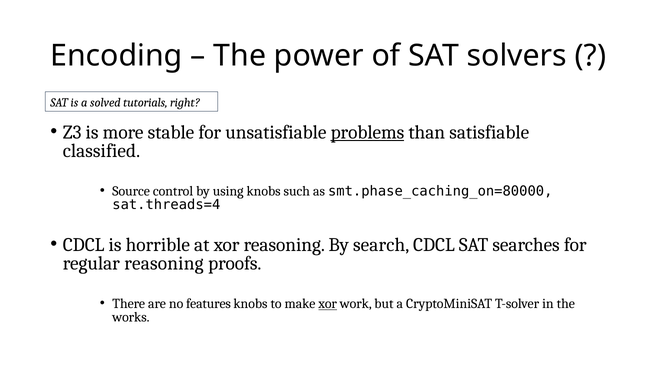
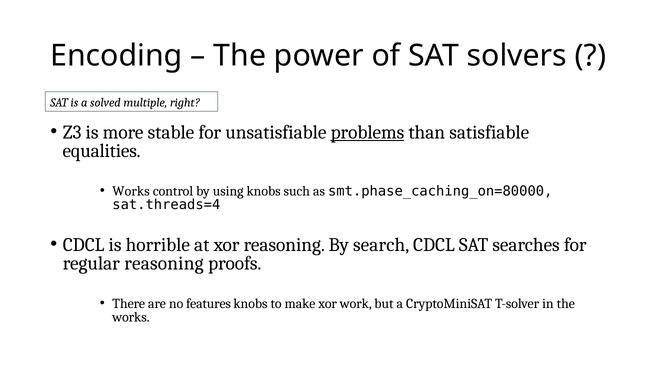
tutorials: tutorials -> multiple
classified: classified -> equalities
Source at (131, 191): Source -> Works
xor at (328, 304) underline: present -> none
